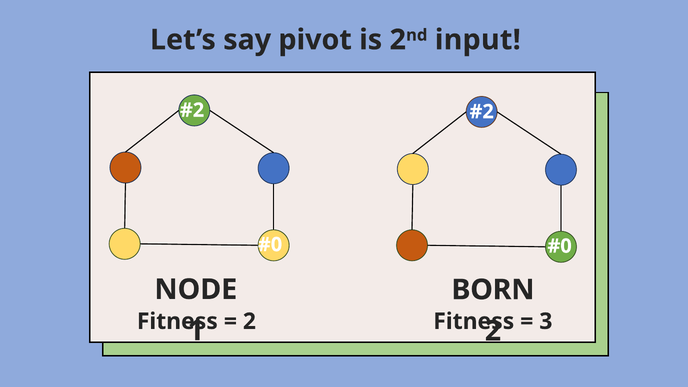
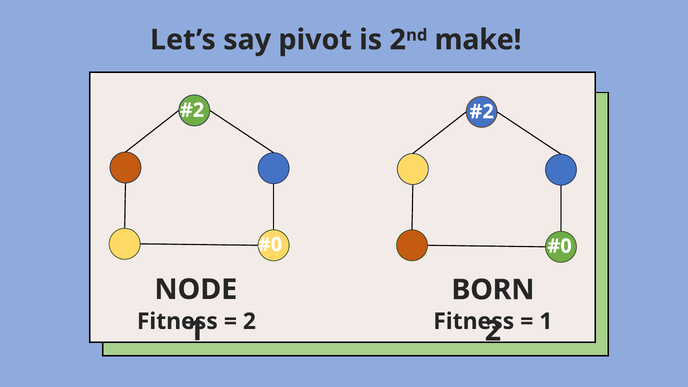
input: input -> make
3 at (546, 321): 3 -> 1
